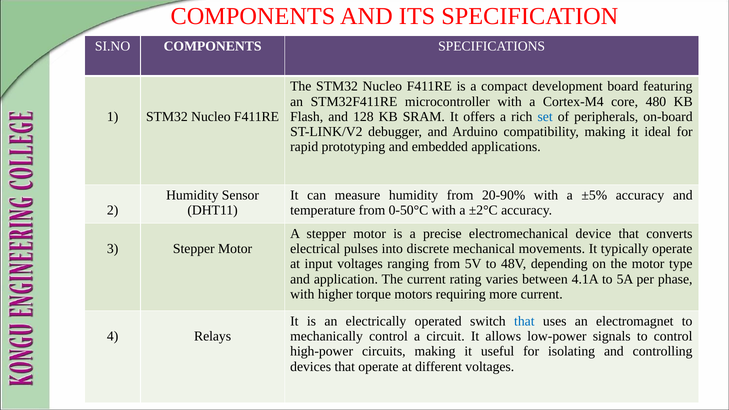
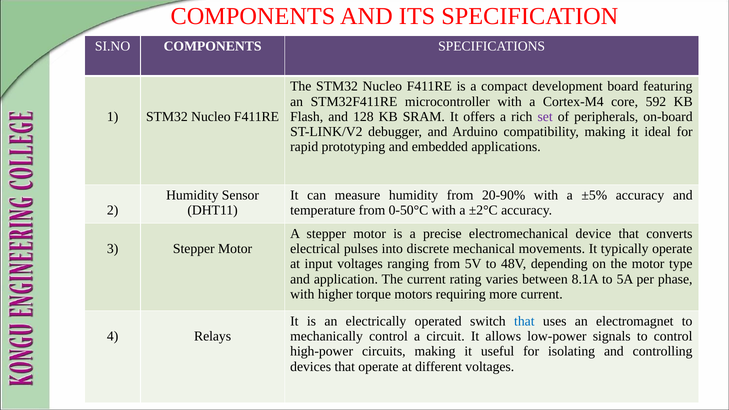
480: 480 -> 592
set colour: blue -> purple
4.1A: 4.1A -> 8.1A
